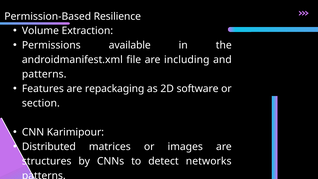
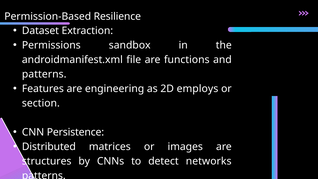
Volume: Volume -> Dataset
available: available -> sandbox
including: including -> functions
repackaging: repackaging -> engineering
software: software -> employs
Karimipour: Karimipour -> Persistence
